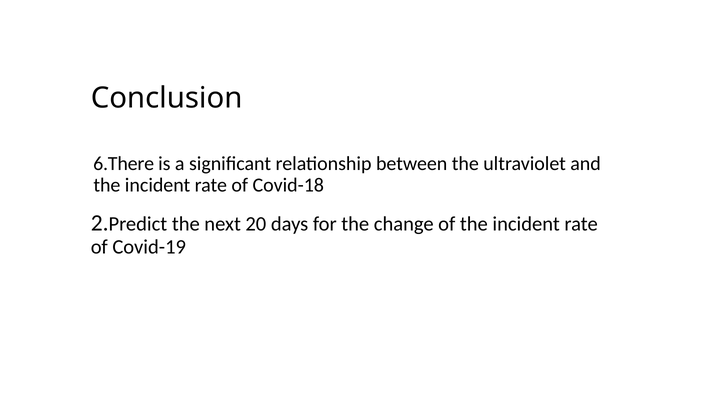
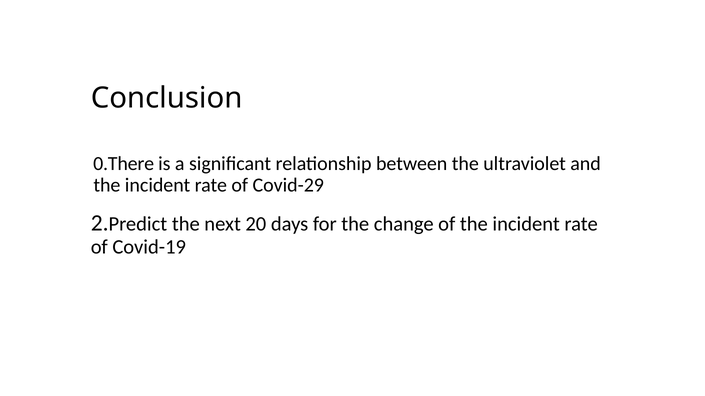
6.There: 6.There -> 0.There
Covid-18: Covid-18 -> Covid-29
